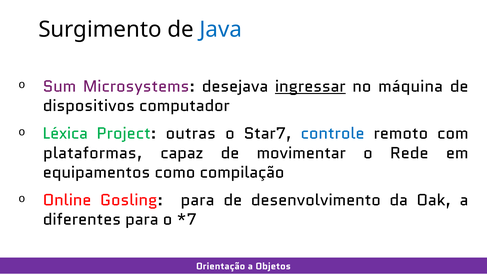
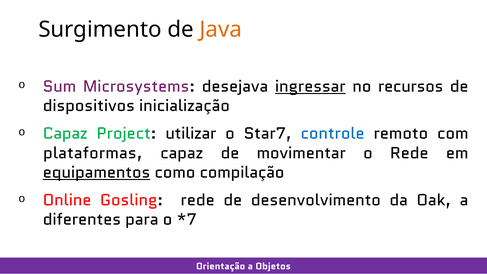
Java colour: blue -> orange
máquina: máquina -> recursos
computador: computador -> inicialização
o Léxica: Léxica -> Capaz
outras: outras -> utilizar
equipamentos underline: none -> present
Gosling para: para -> rede
